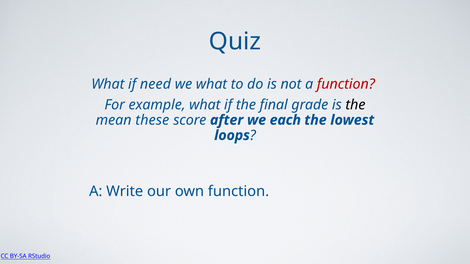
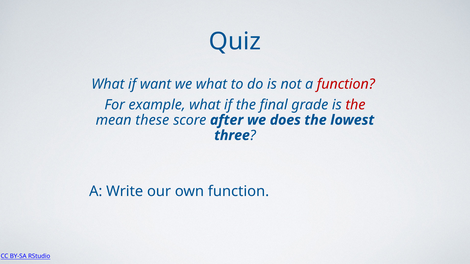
need: need -> want
the at (355, 105) colour: black -> red
each: each -> does
loops: loops -> three
